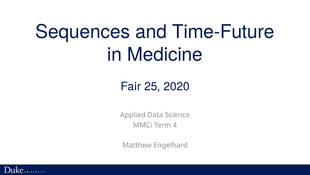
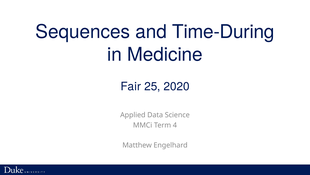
Time-Future: Time-Future -> Time-During
